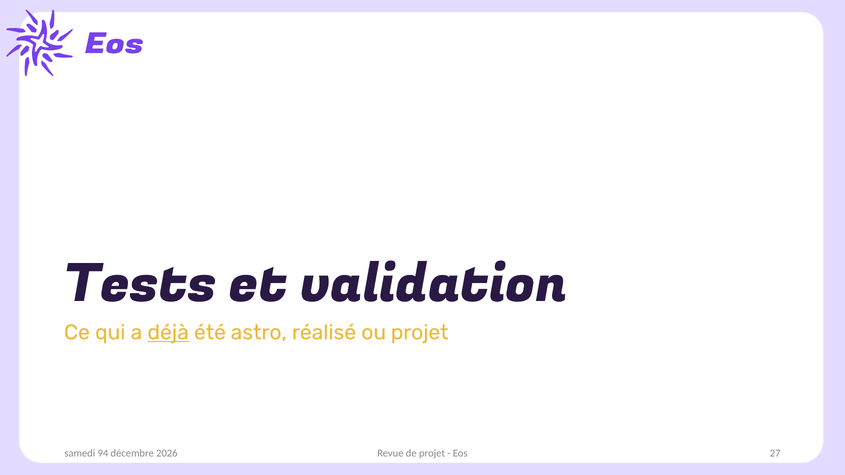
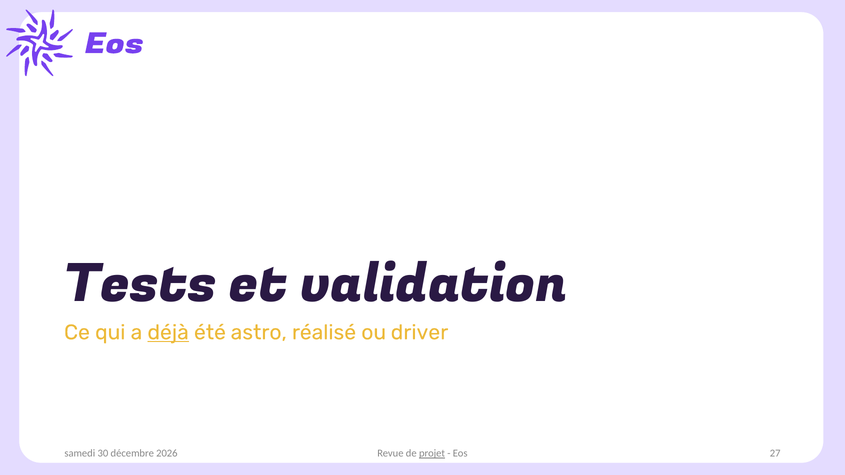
ou projet: projet -> driver
94: 94 -> 30
projet at (432, 454) underline: none -> present
